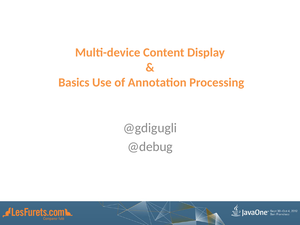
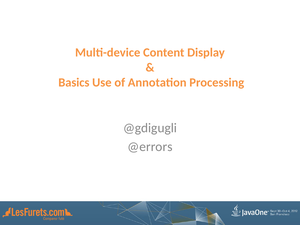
@debug: @debug -> @errors
